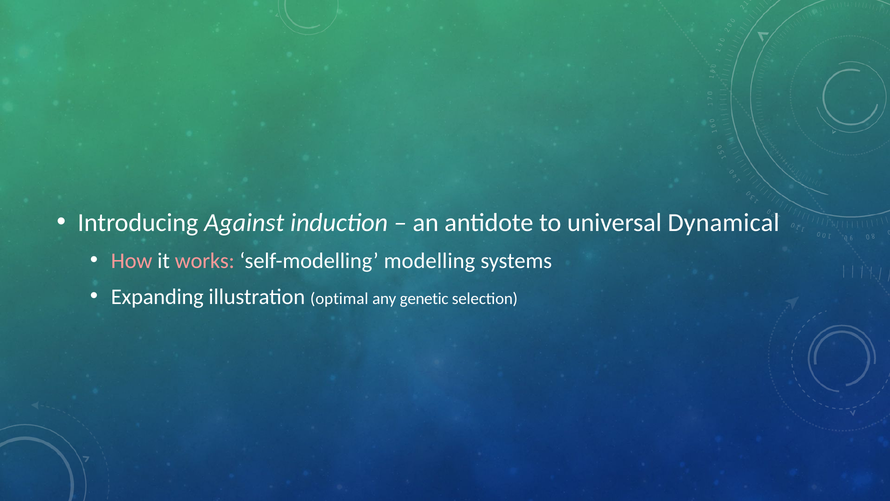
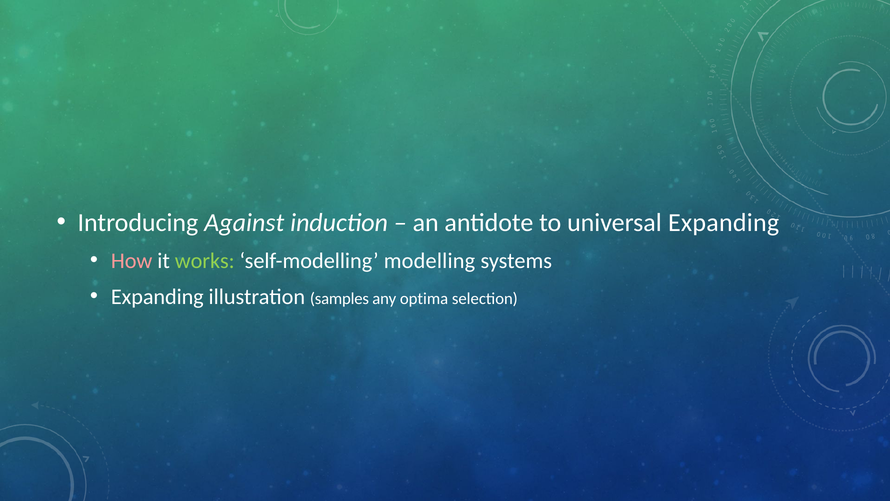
universal Dynamical: Dynamical -> Expanding
works colour: pink -> light green
optimal: optimal -> samples
genetic: genetic -> optima
